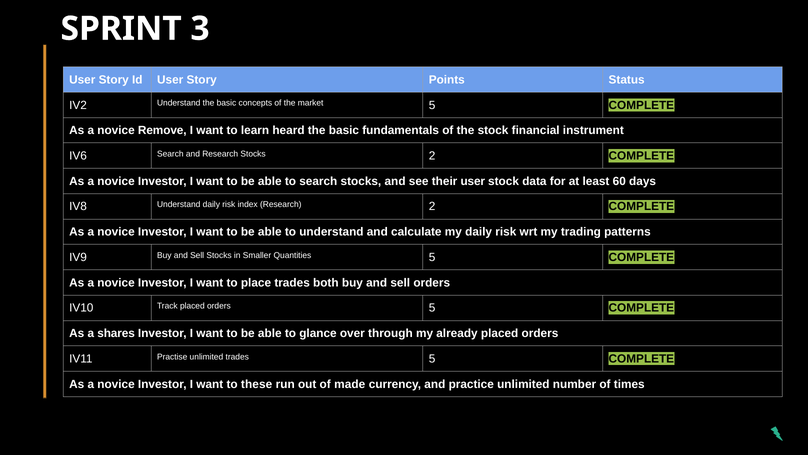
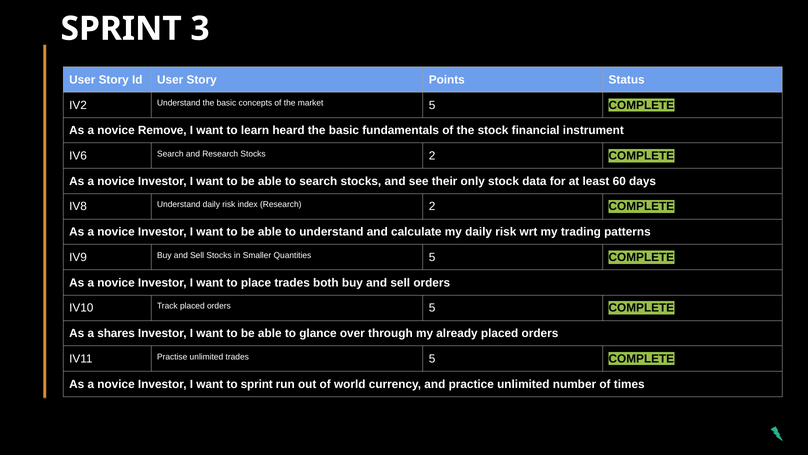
their user: user -> only
to these: these -> sprint
made: made -> world
